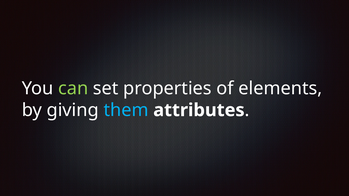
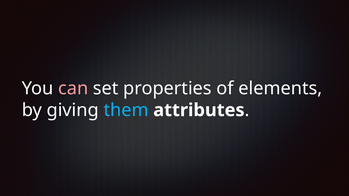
can colour: light green -> pink
